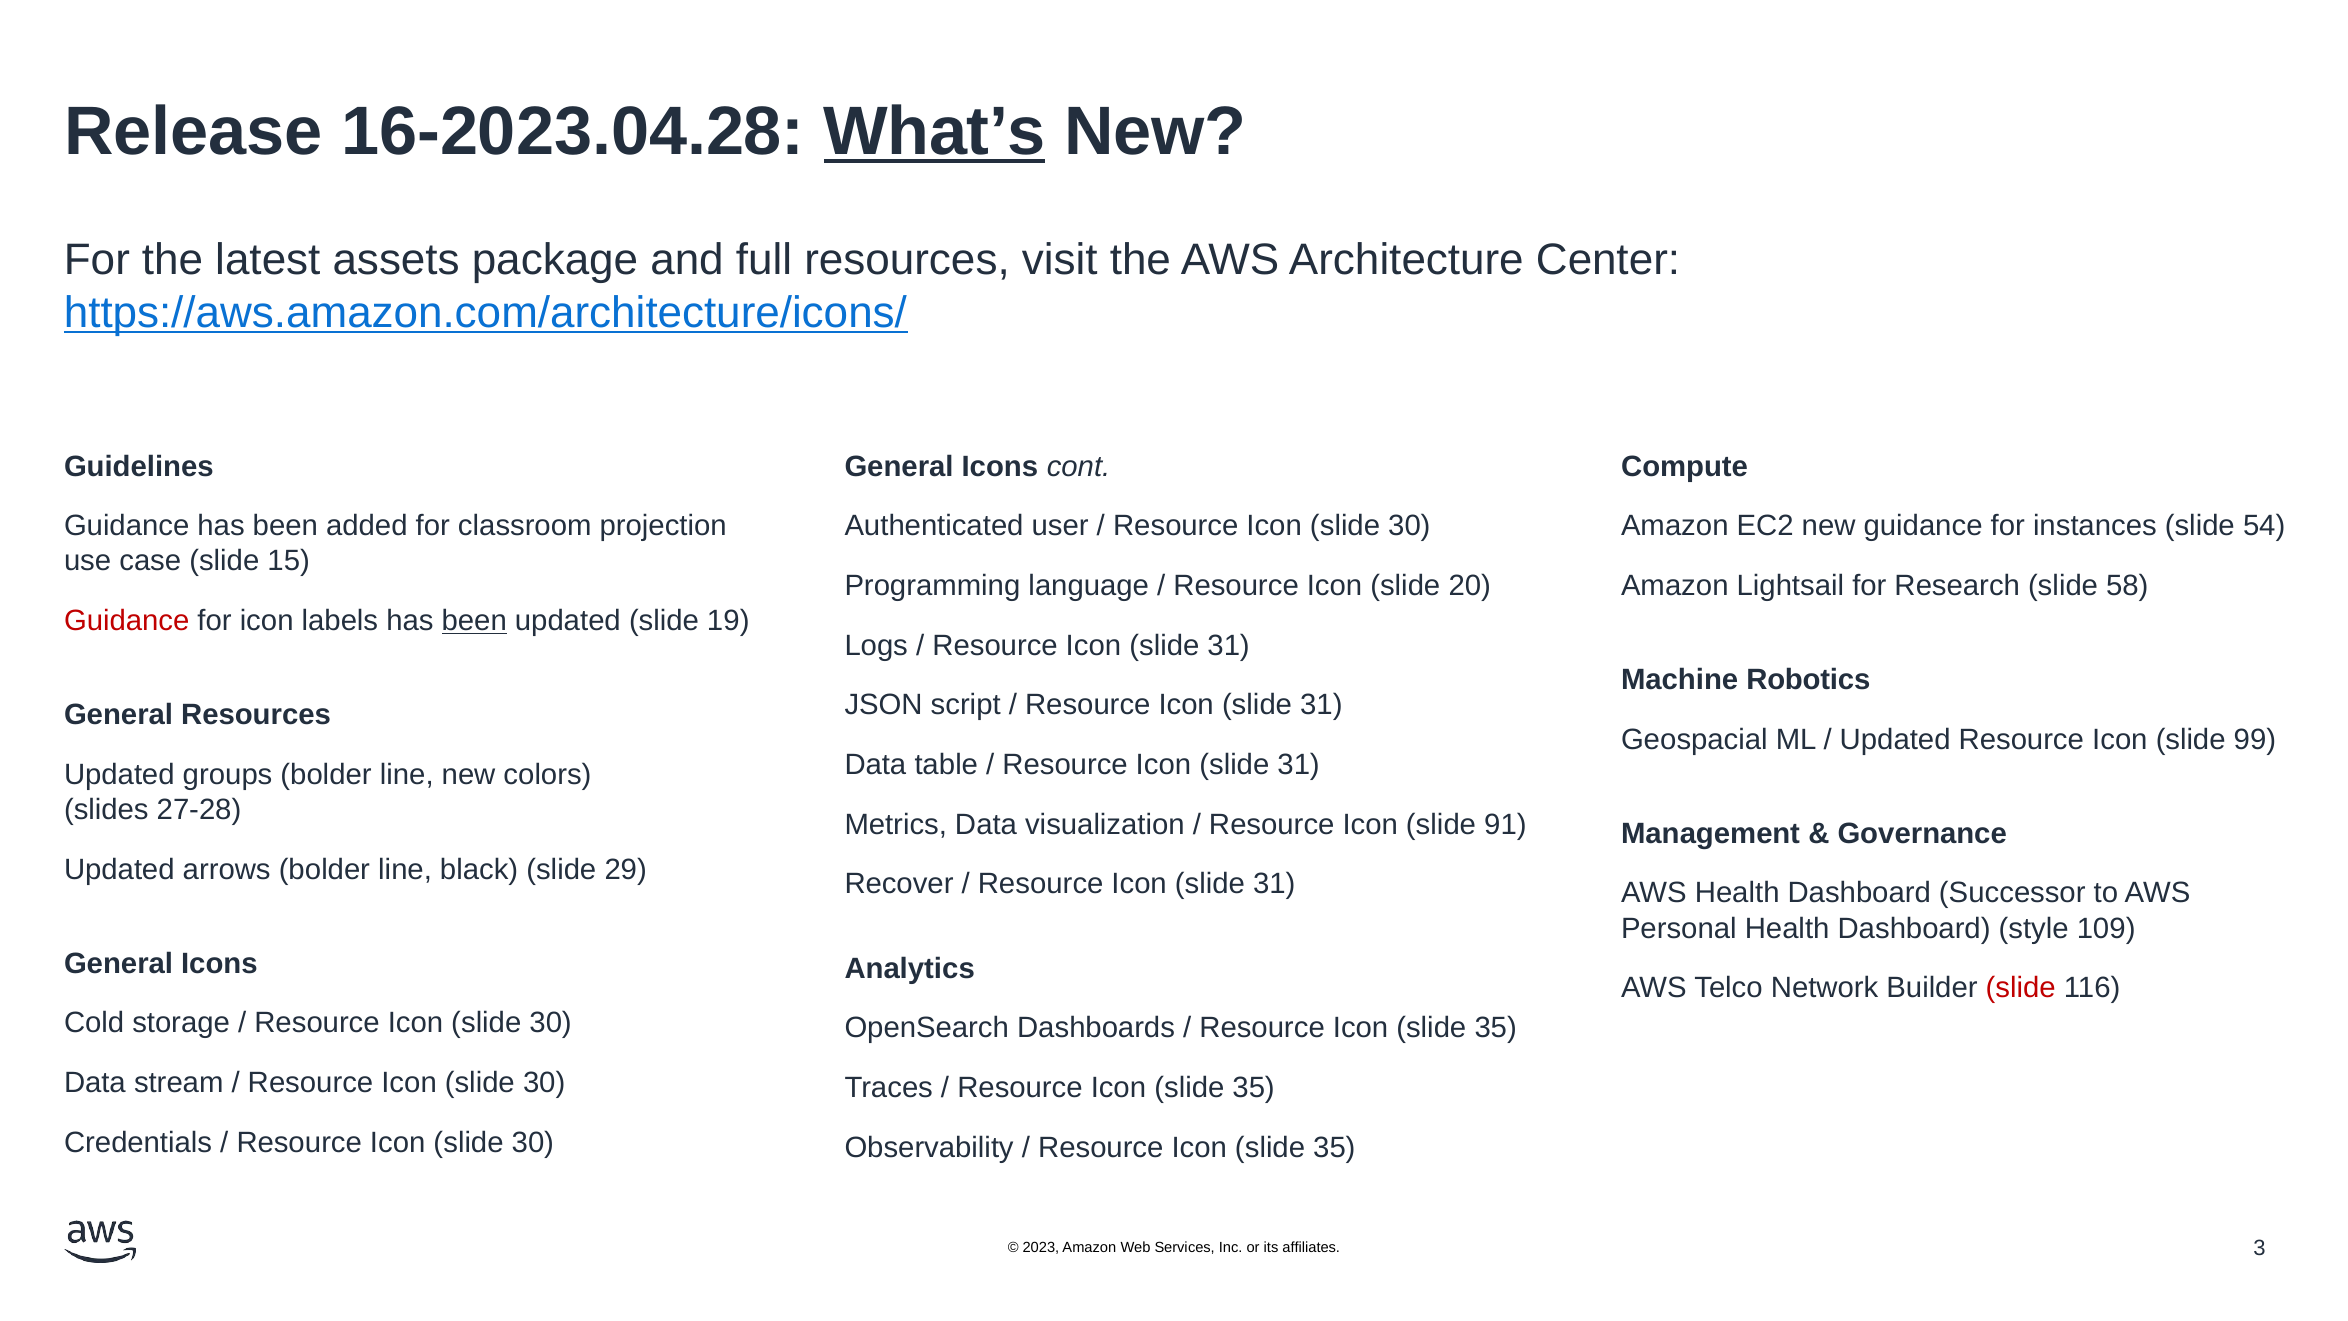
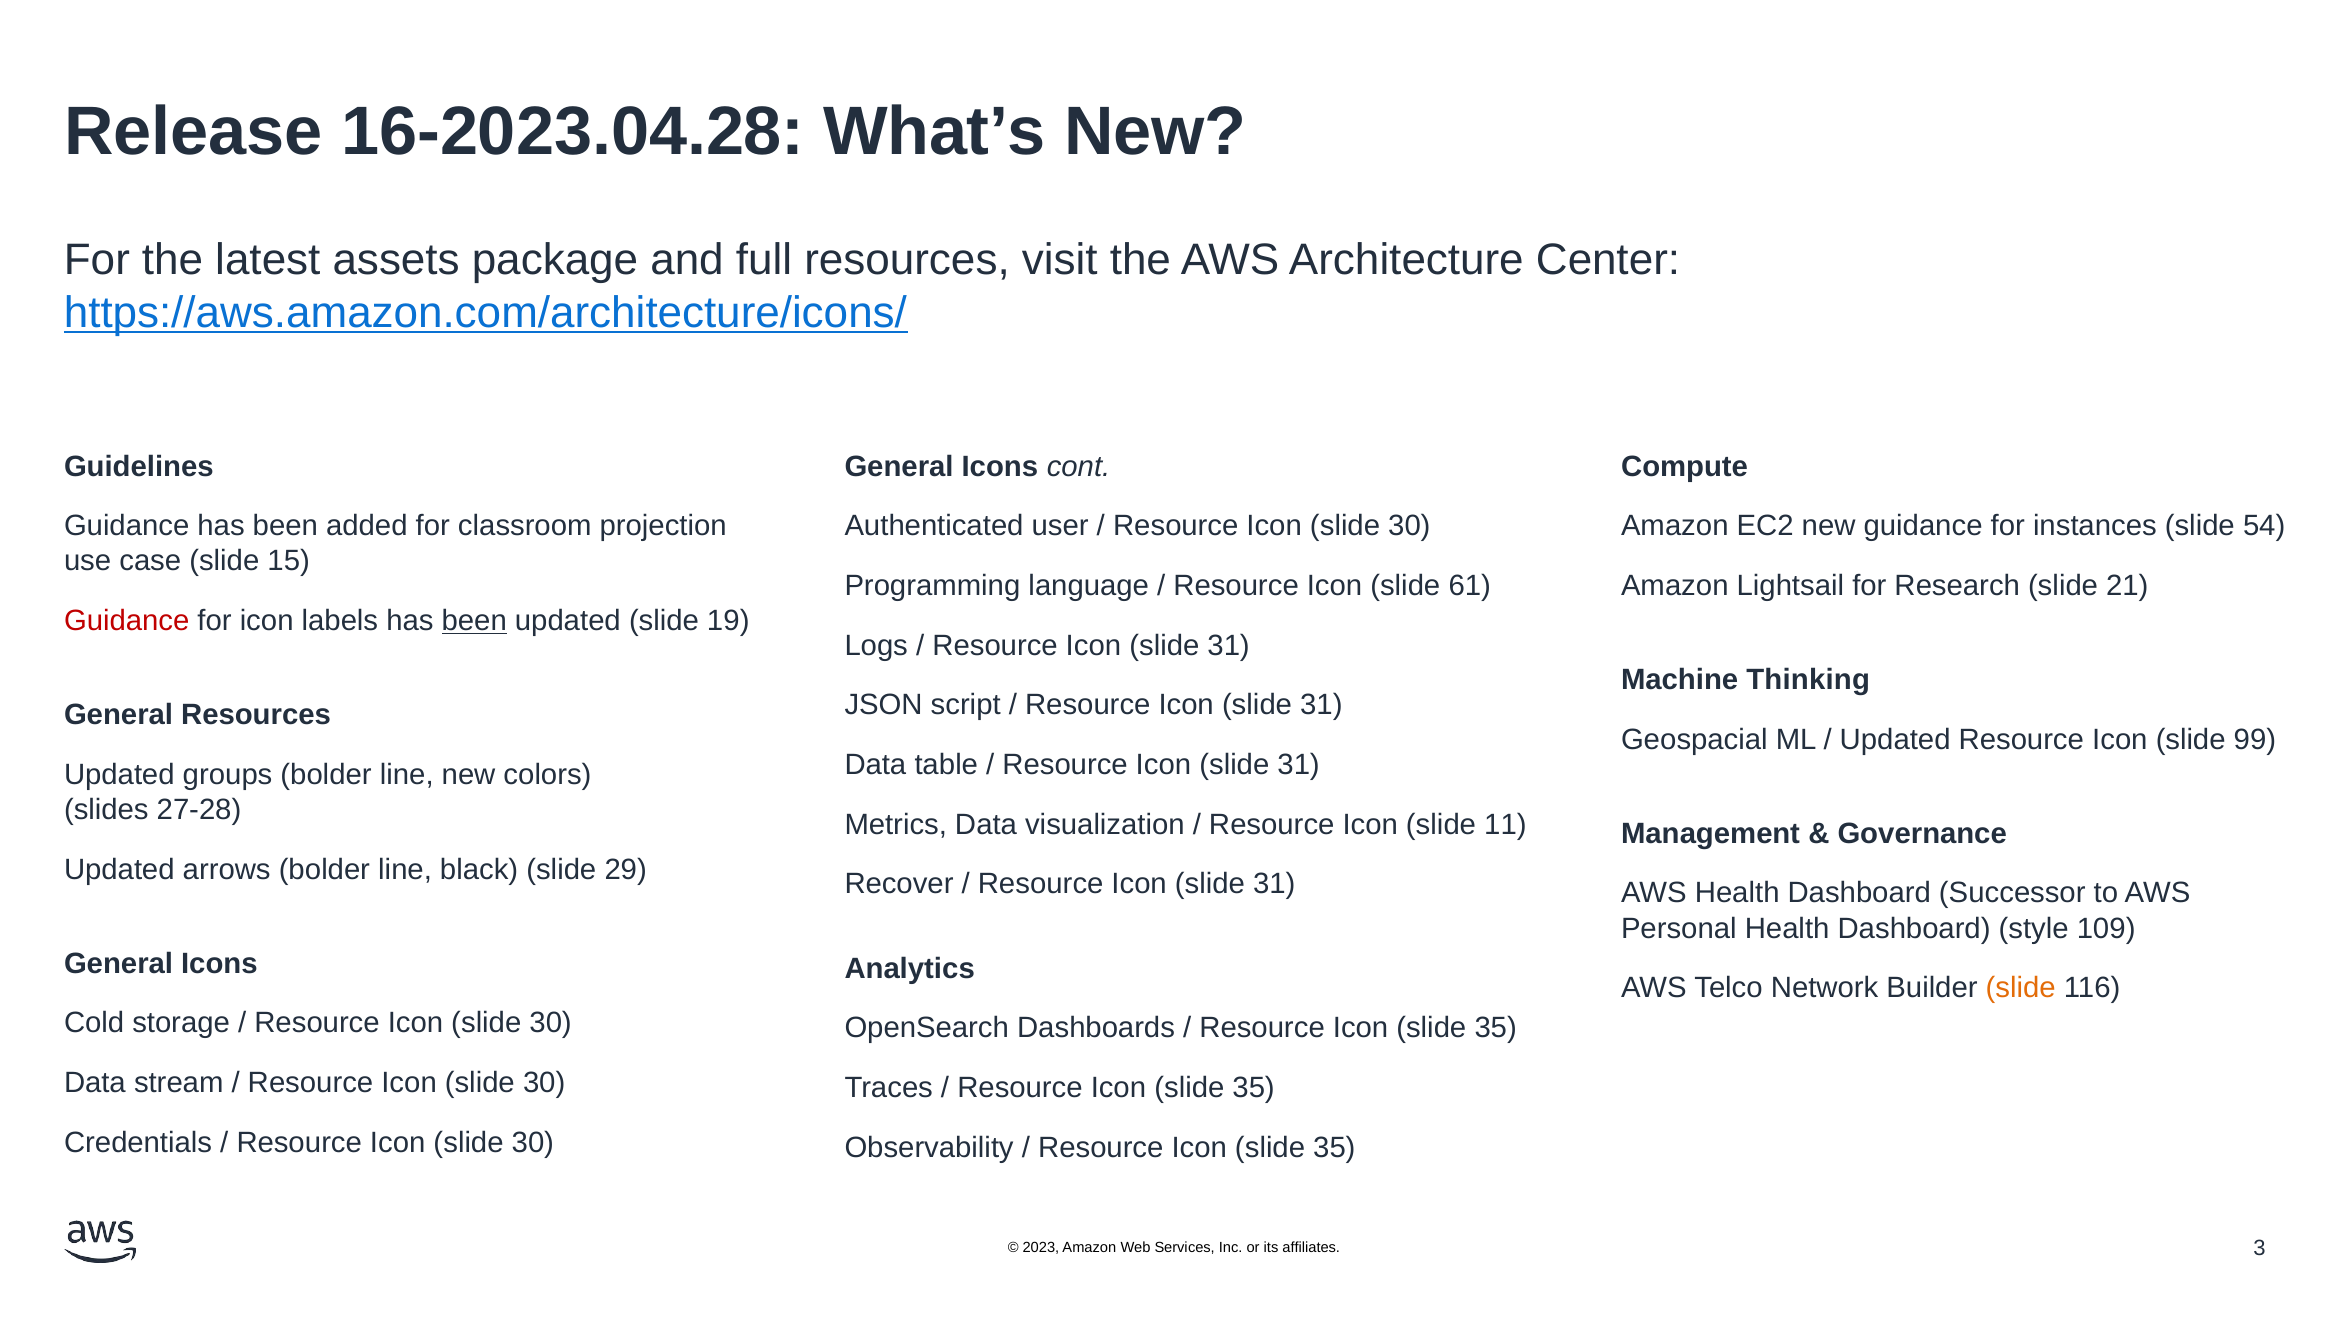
What’s underline: present -> none
20: 20 -> 61
58: 58 -> 21
Robotics: Robotics -> Thinking
91: 91 -> 11
slide at (2021, 988) colour: red -> orange
